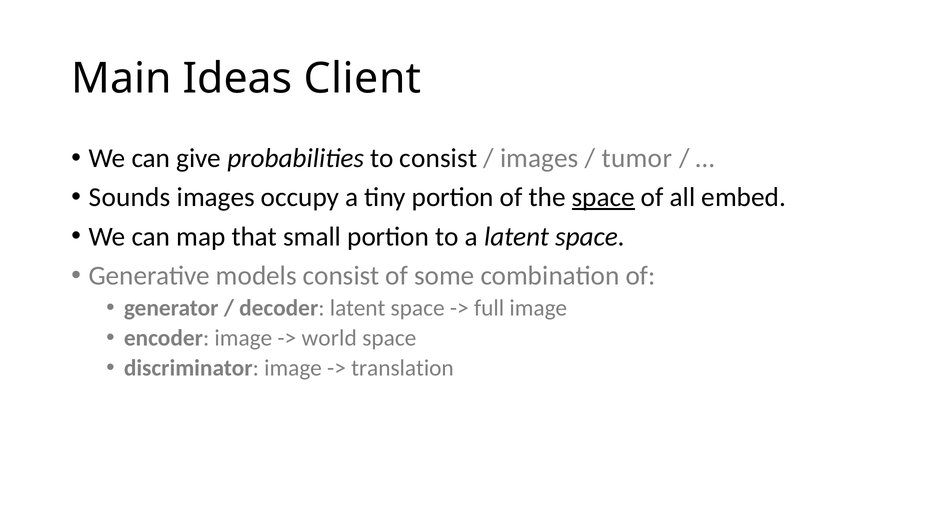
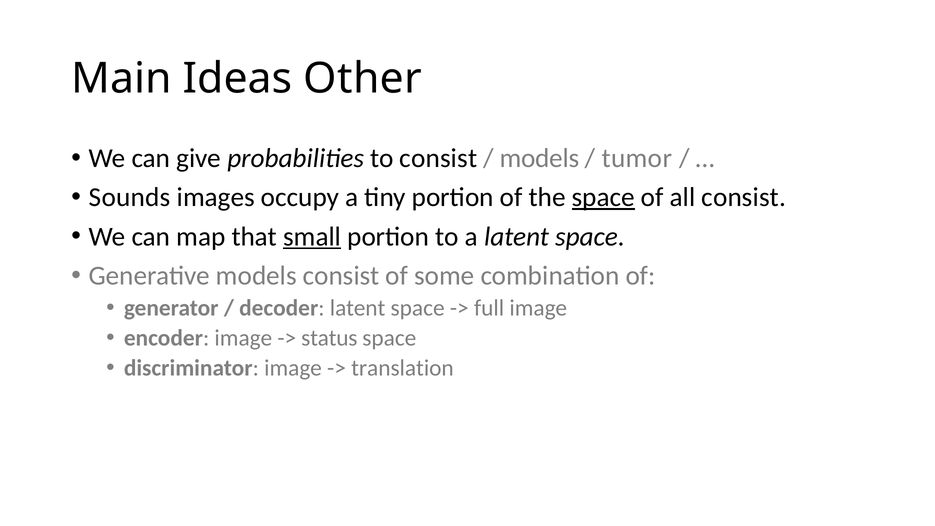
Client: Client -> Other
images at (539, 158): images -> models
all embed: embed -> consist
small underline: none -> present
world: world -> status
